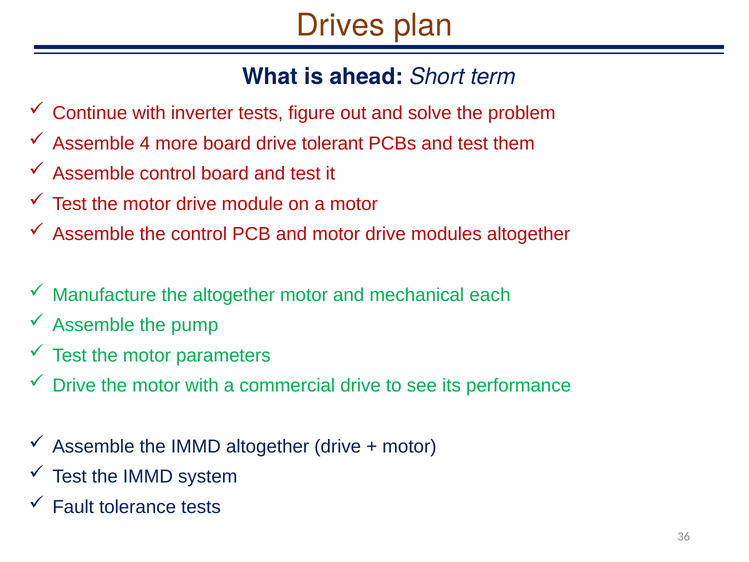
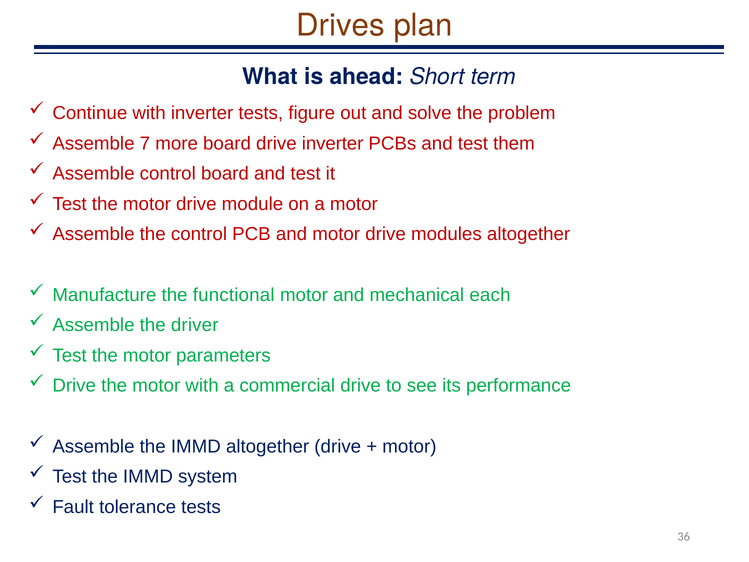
4: 4 -> 7
drive tolerant: tolerant -> inverter
the altogether: altogether -> functional
pump: pump -> driver
